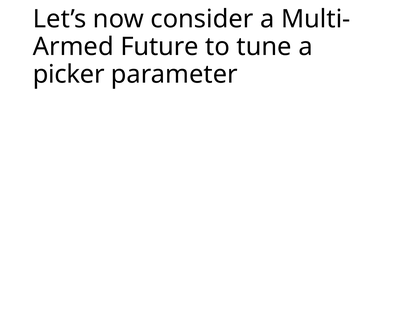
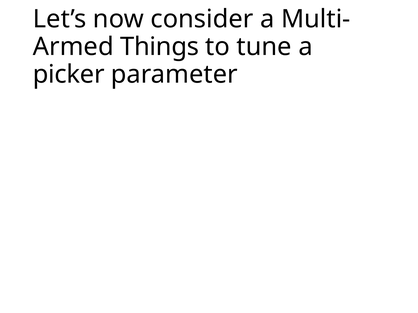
Future: Future -> Things
